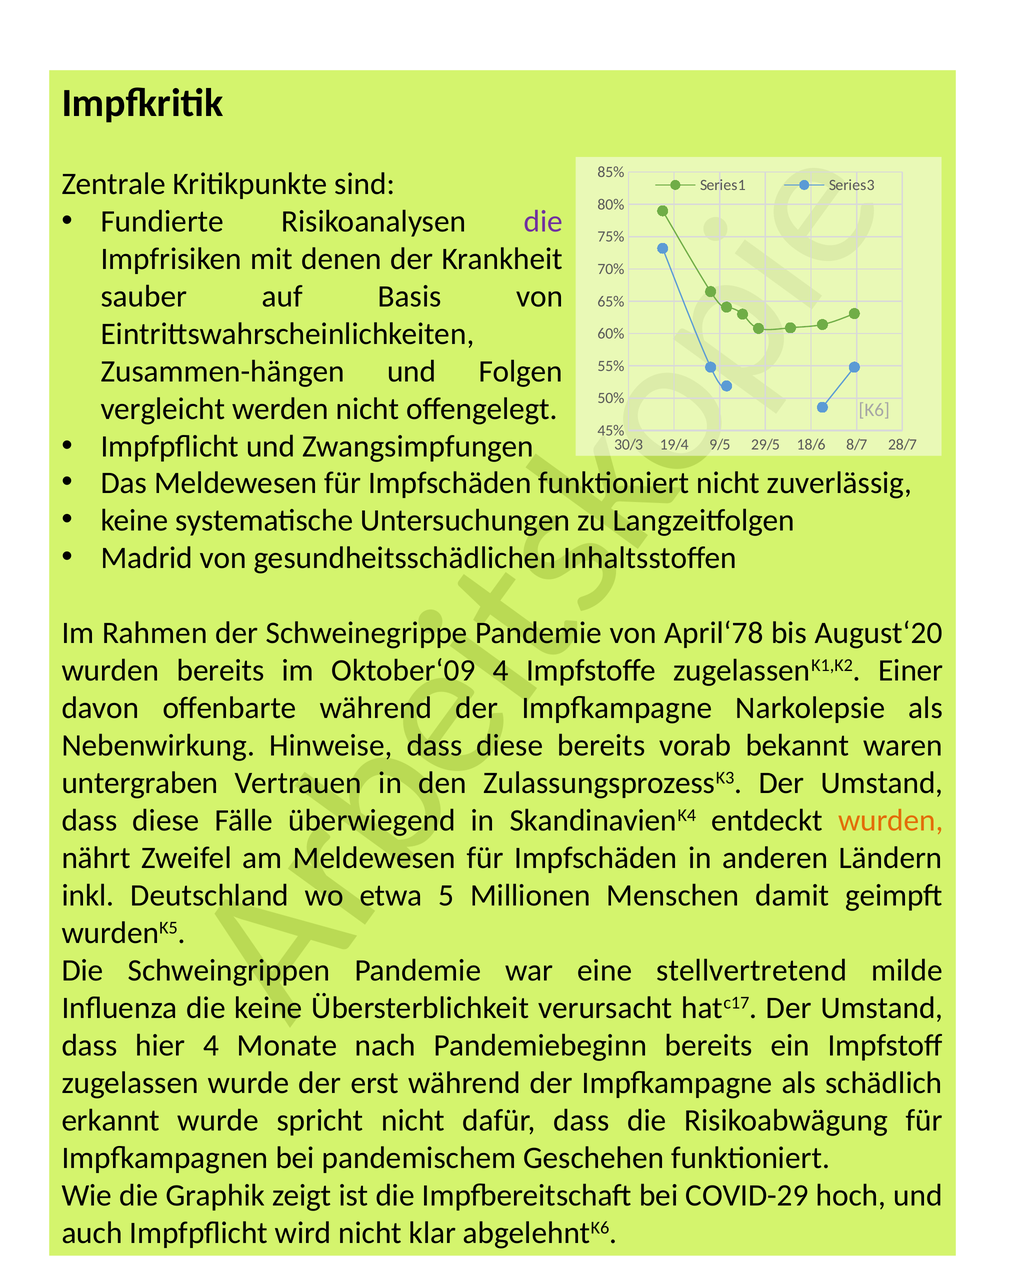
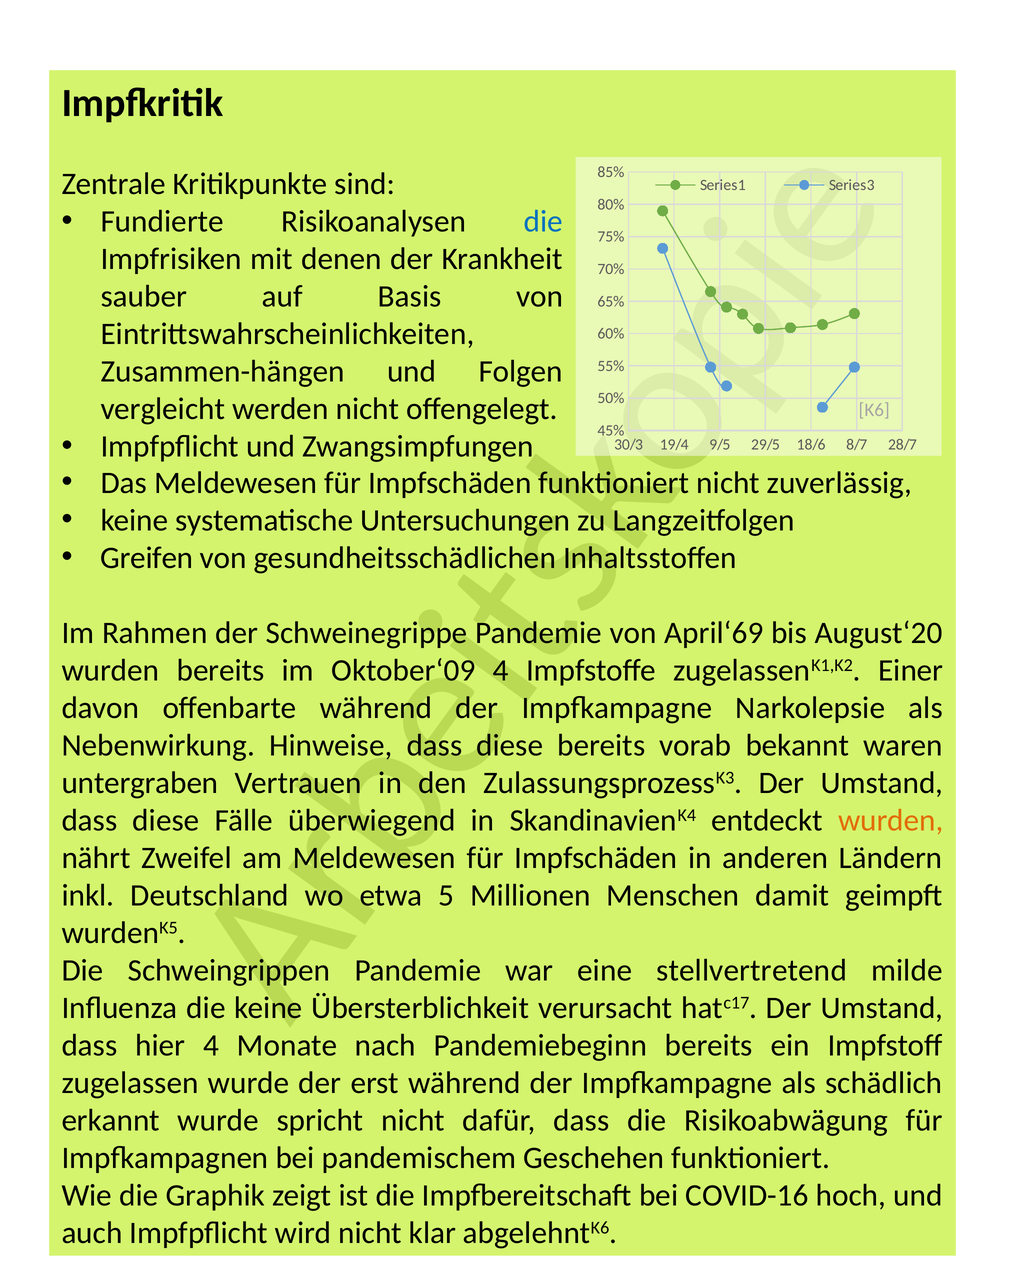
die at (543, 222) colour: purple -> blue
Madrid: Madrid -> Greifen
April‘78: April‘78 -> April‘69
COVID-29: COVID-29 -> COVID-16
